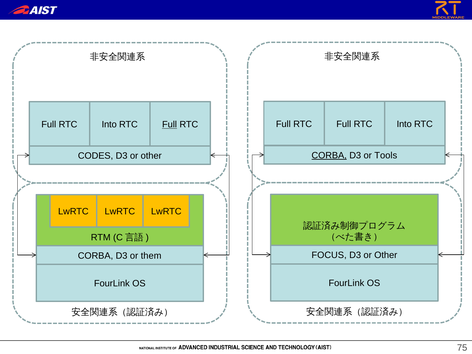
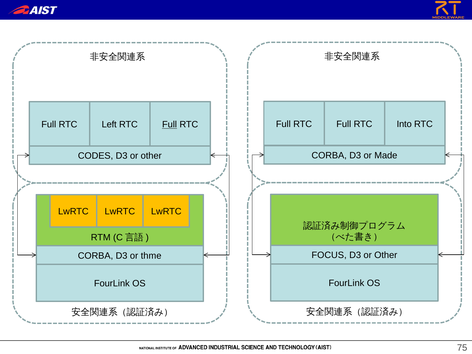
Into at (109, 124): Into -> Left
CORBA at (329, 155) underline: present -> none
Tools: Tools -> Made
them: them -> thme
